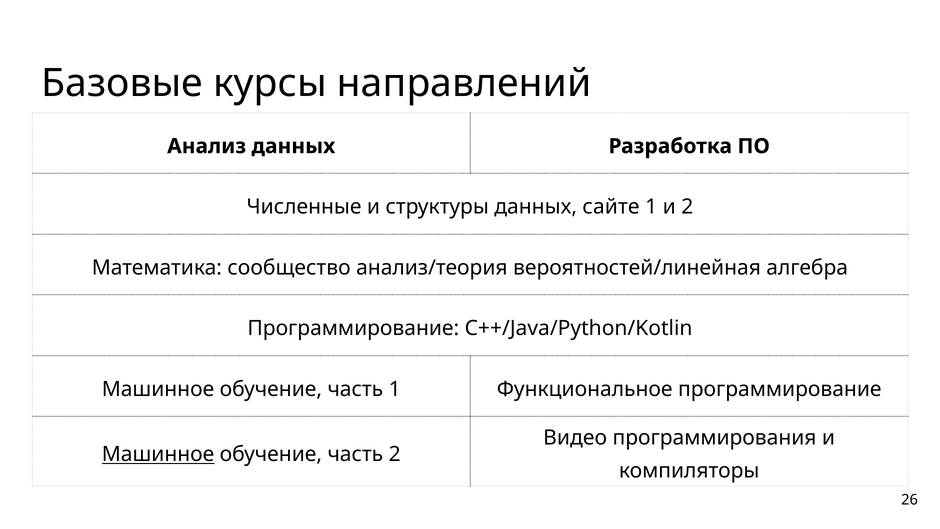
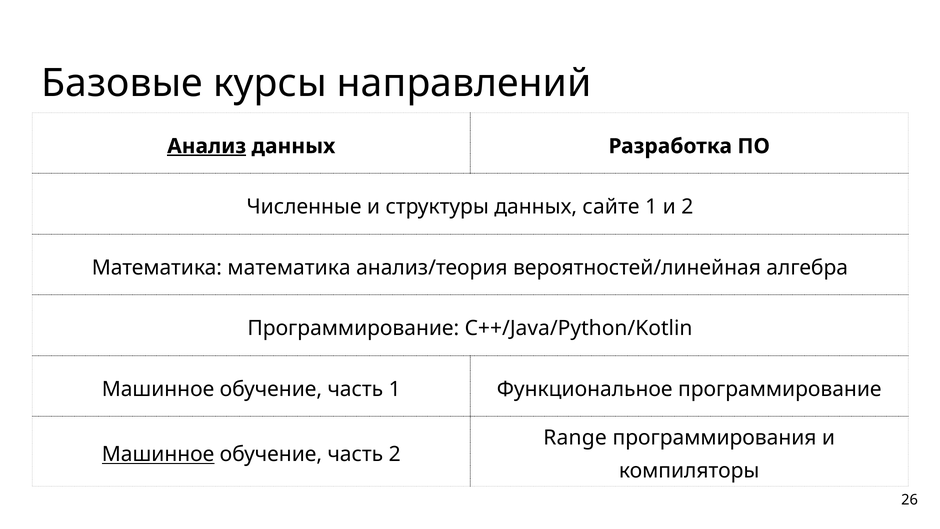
Анализ underline: none -> present
Математика сообщество: сообщество -> математика
Видео: Видео -> Range
